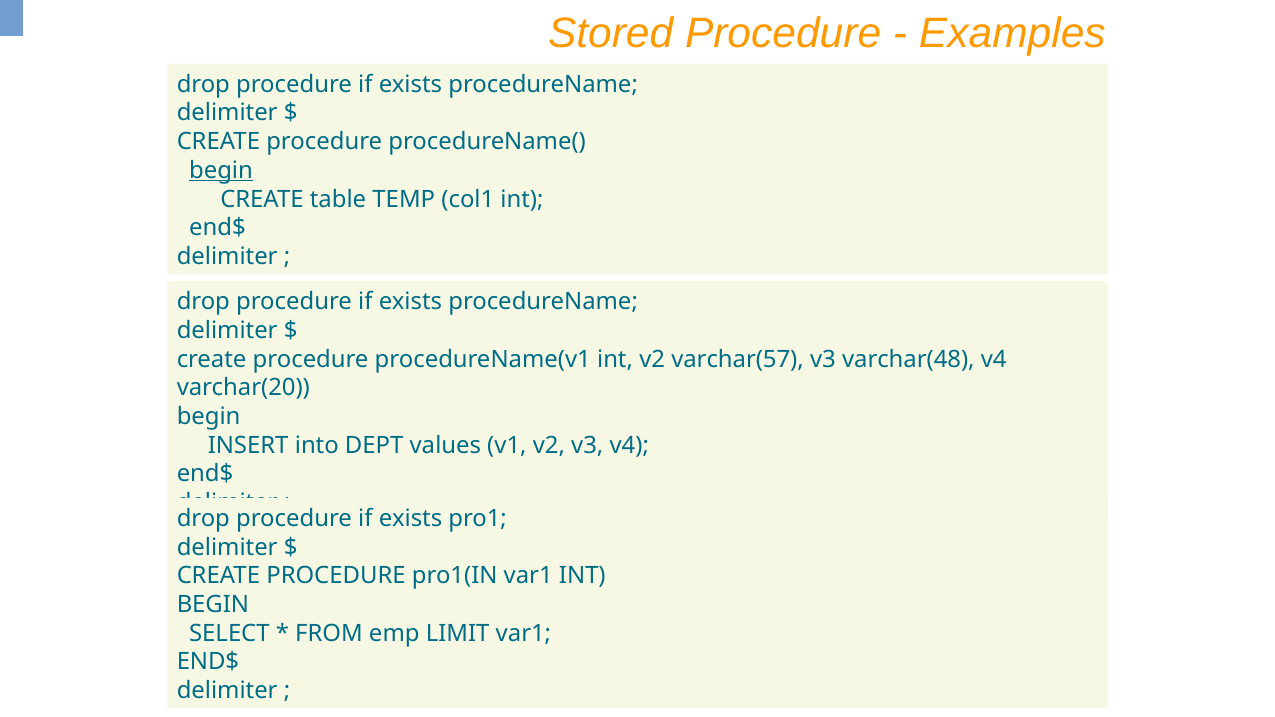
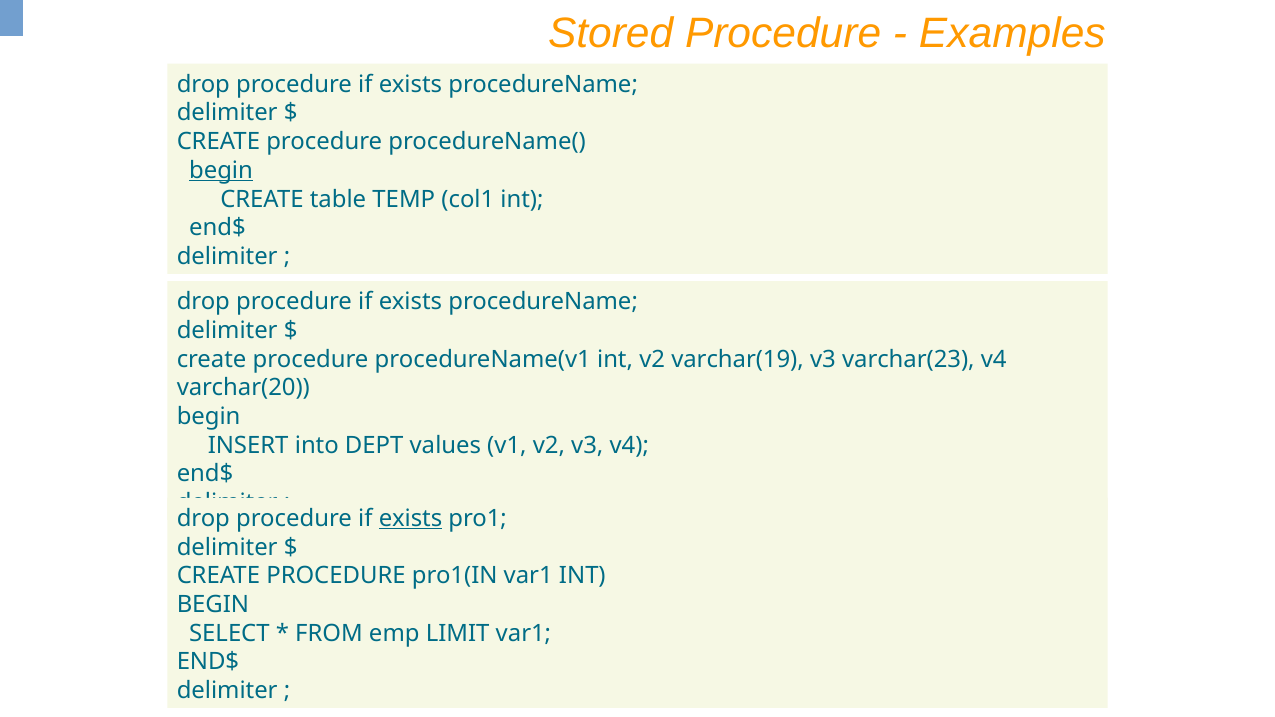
varchar(57: varchar(57 -> varchar(19
varchar(48: varchar(48 -> varchar(23
exists at (410, 519) underline: none -> present
